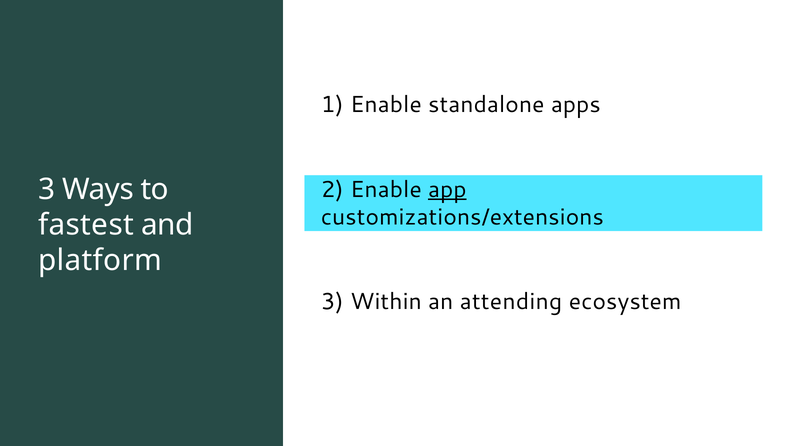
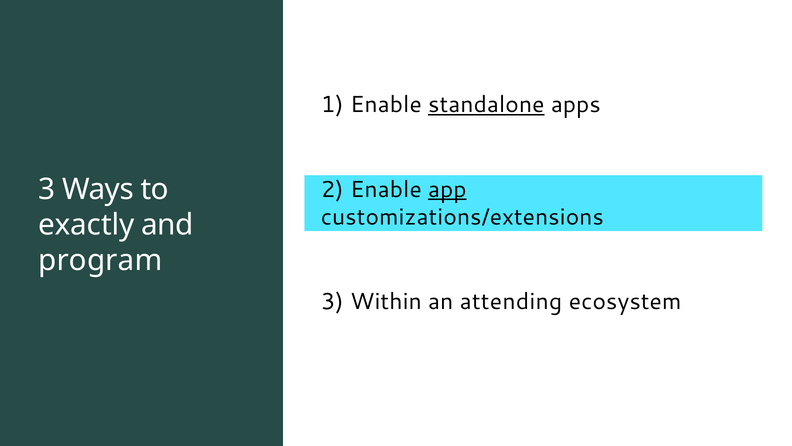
standalone underline: none -> present
fastest: fastest -> exactly
platform: platform -> program
